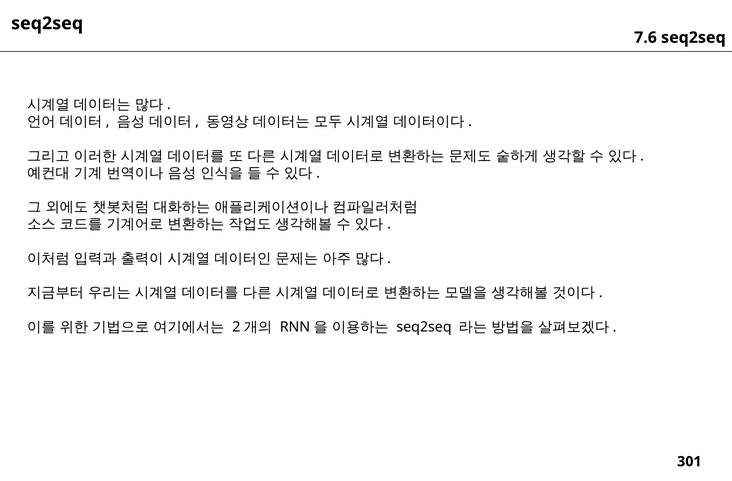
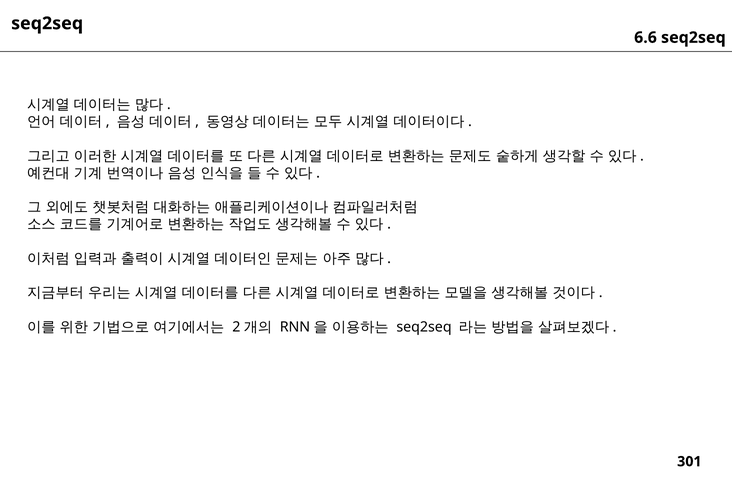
7.6: 7.6 -> 6.6
